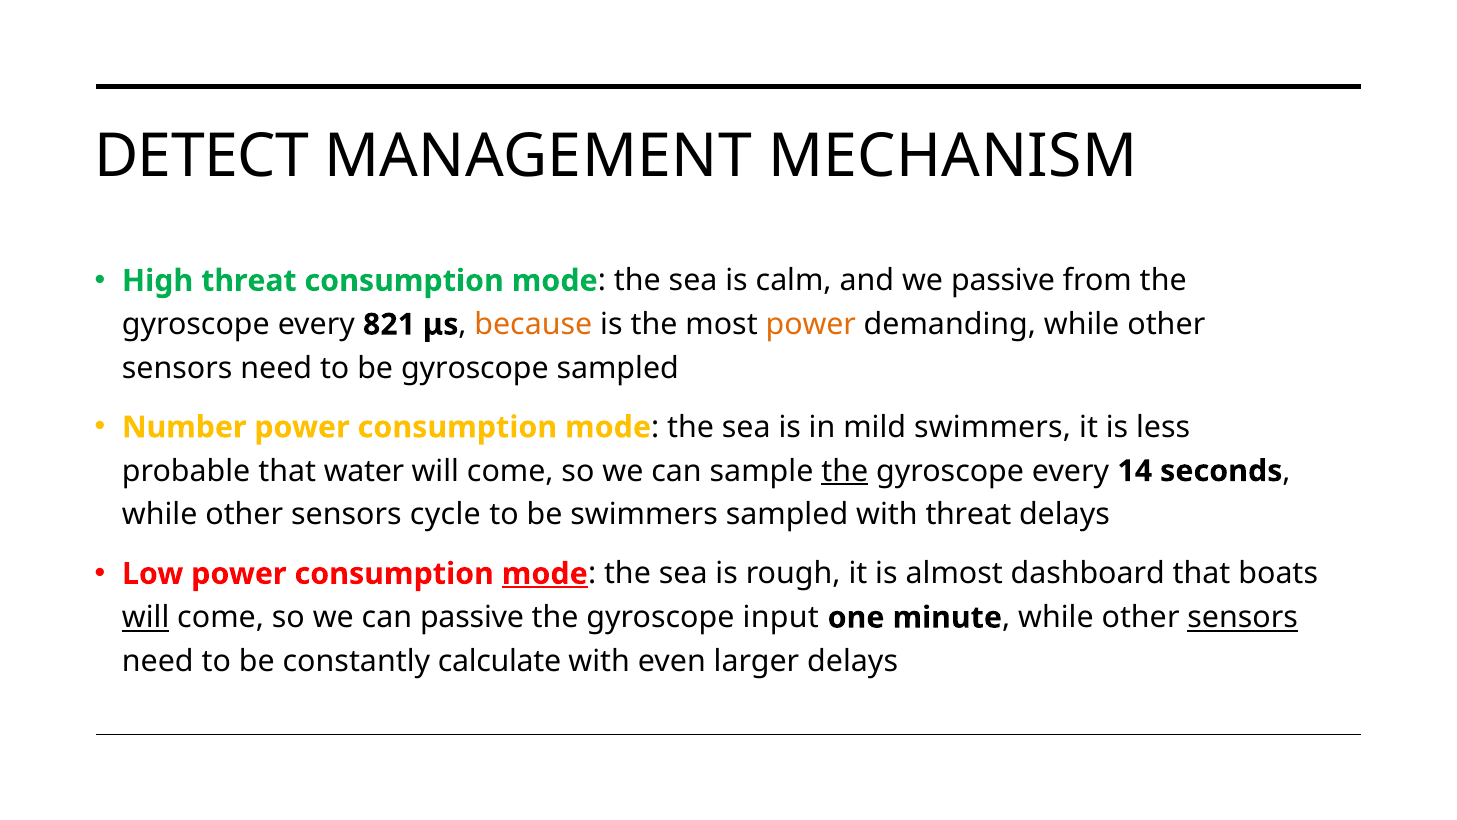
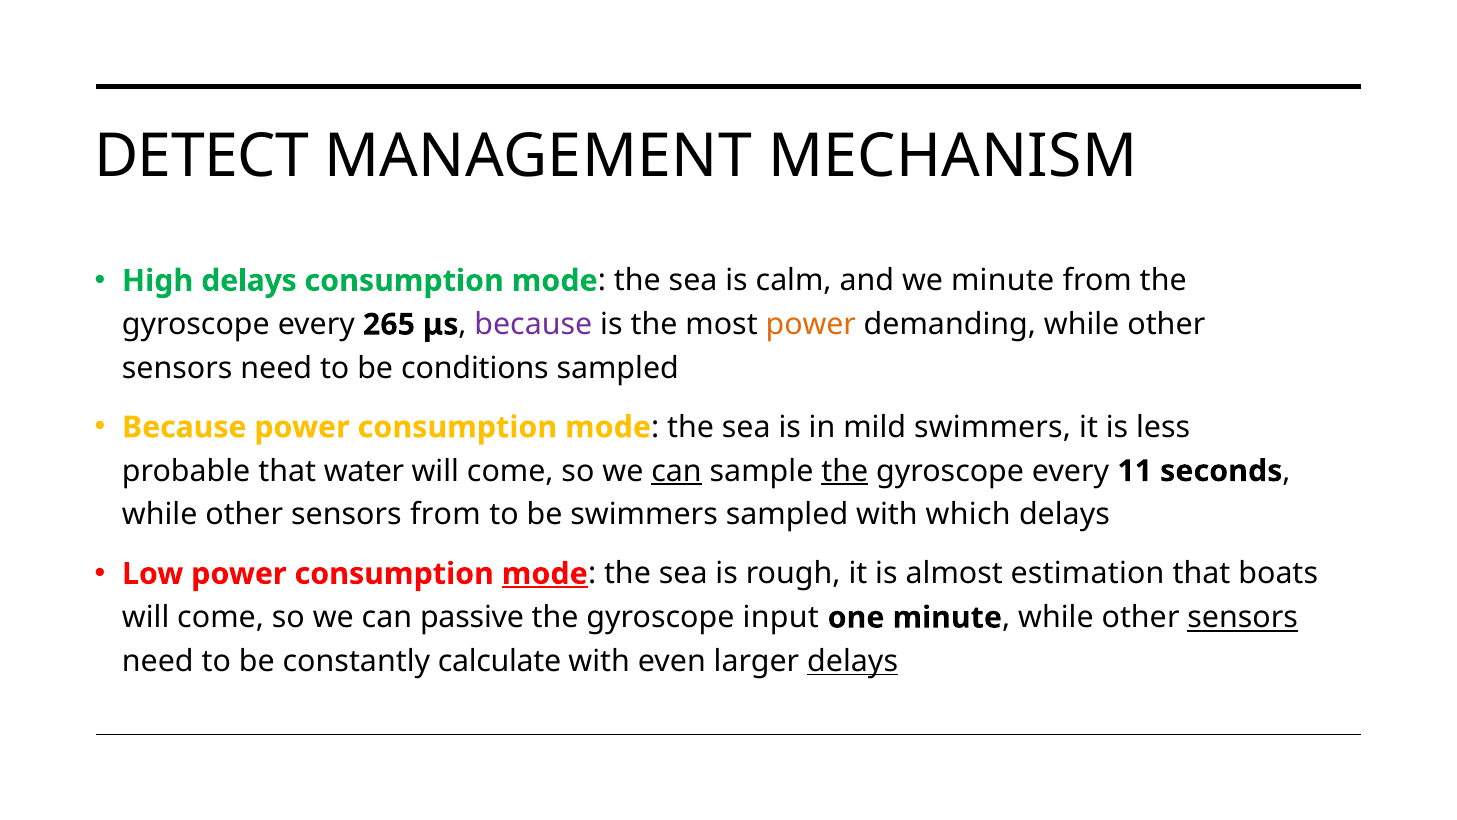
High threat: threat -> delays
we passive: passive -> minute
821: 821 -> 265
because at (533, 324) colour: orange -> purple
be gyroscope: gyroscope -> conditions
Number at (184, 427): Number -> Because
can at (677, 471) underline: none -> present
14: 14 -> 11
sensors cycle: cycle -> from
with threat: threat -> which
dashboard: dashboard -> estimation
will at (146, 617) underline: present -> none
delays at (853, 661) underline: none -> present
